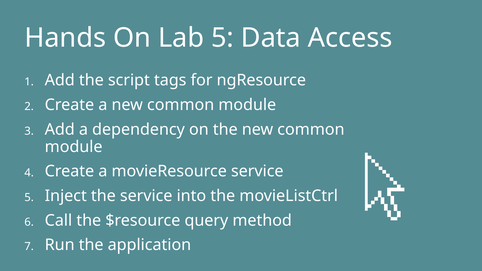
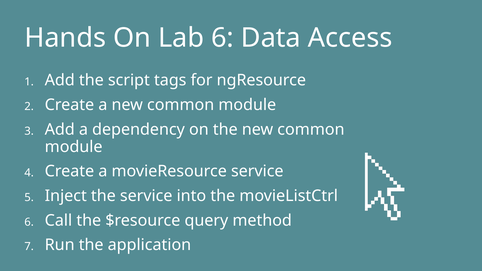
Lab 5: 5 -> 6
